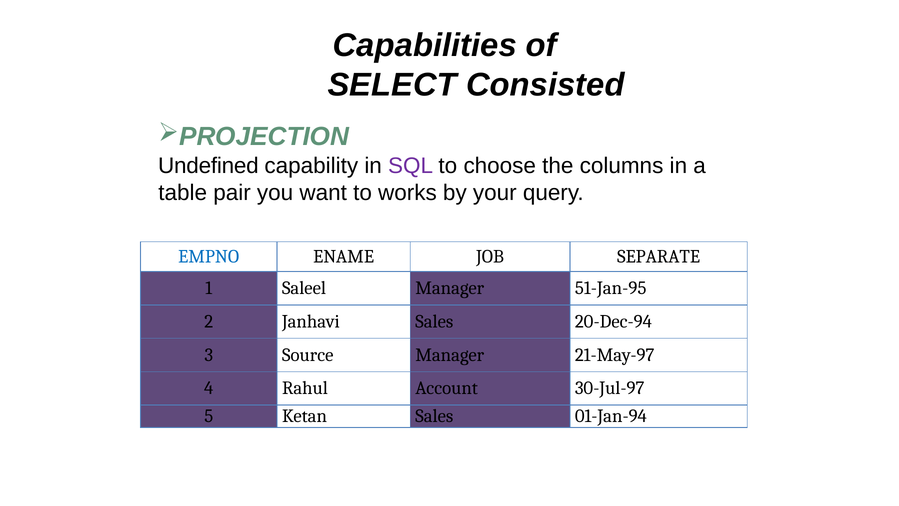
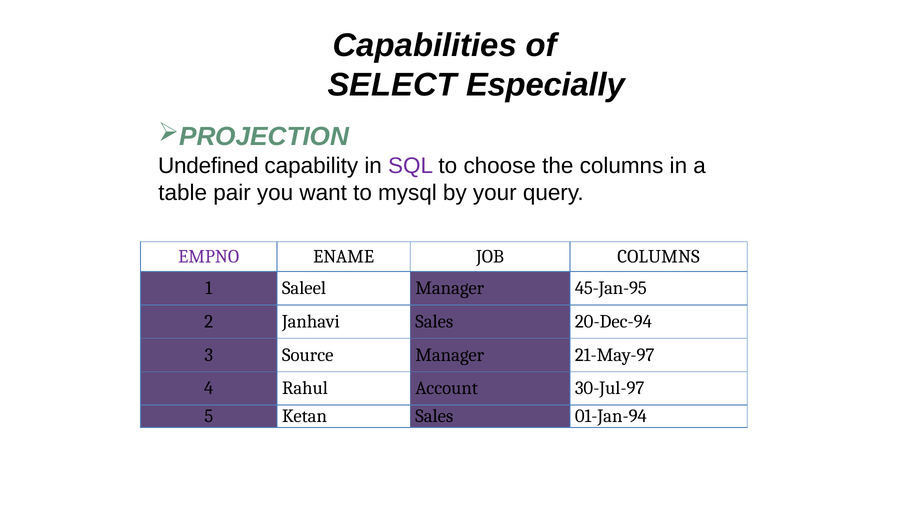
Consisted: Consisted -> Especially
works: works -> mysql
EMPNO colour: blue -> purple
JOB SEPARATE: SEPARATE -> COLUMNS
51-Jan-95: 51-Jan-95 -> 45-Jan-95
